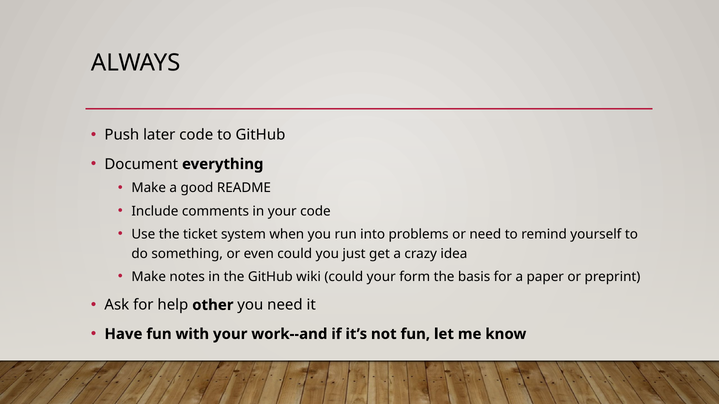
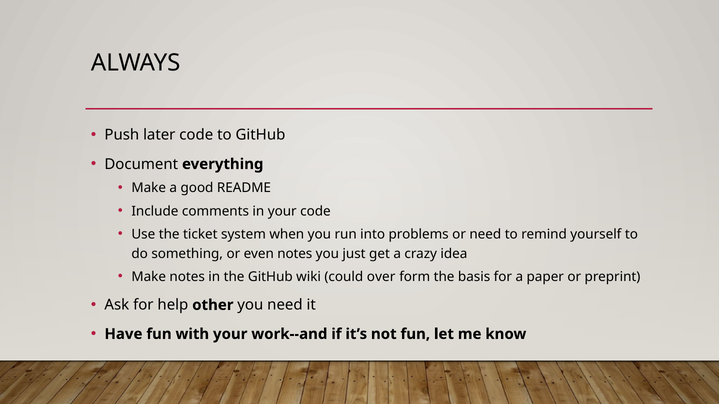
even could: could -> notes
could your: your -> over
